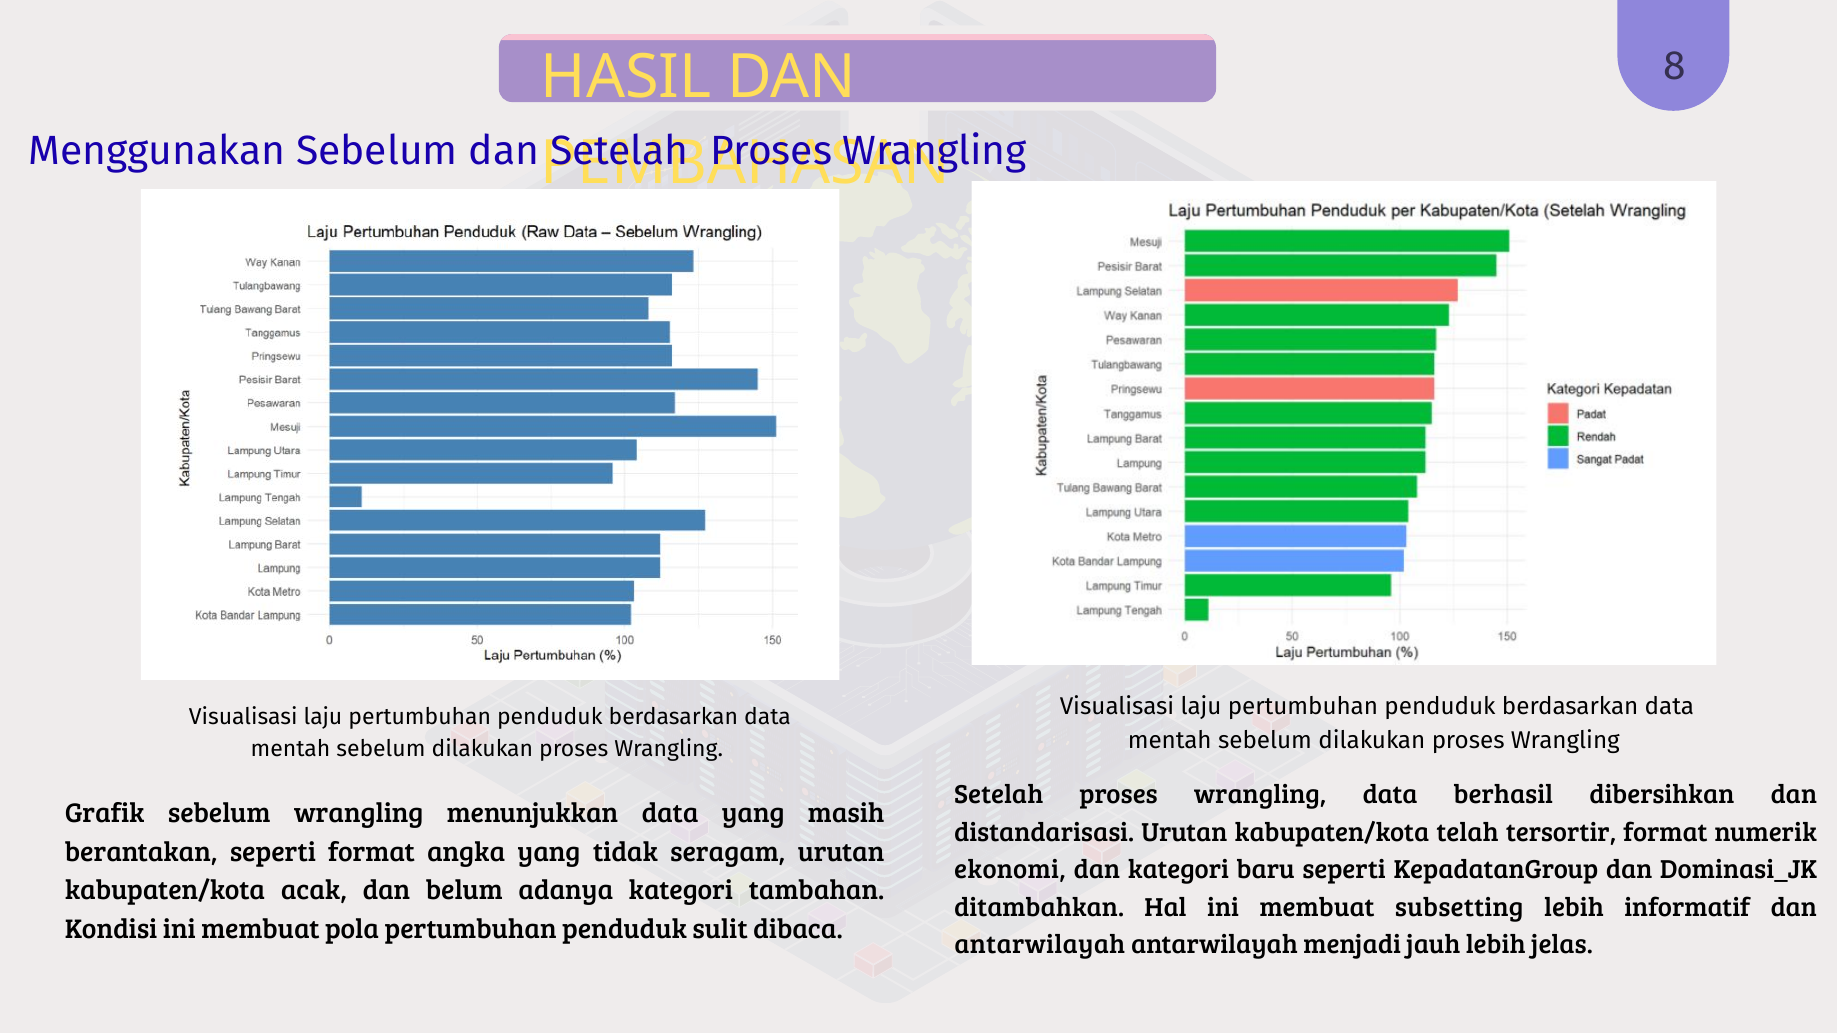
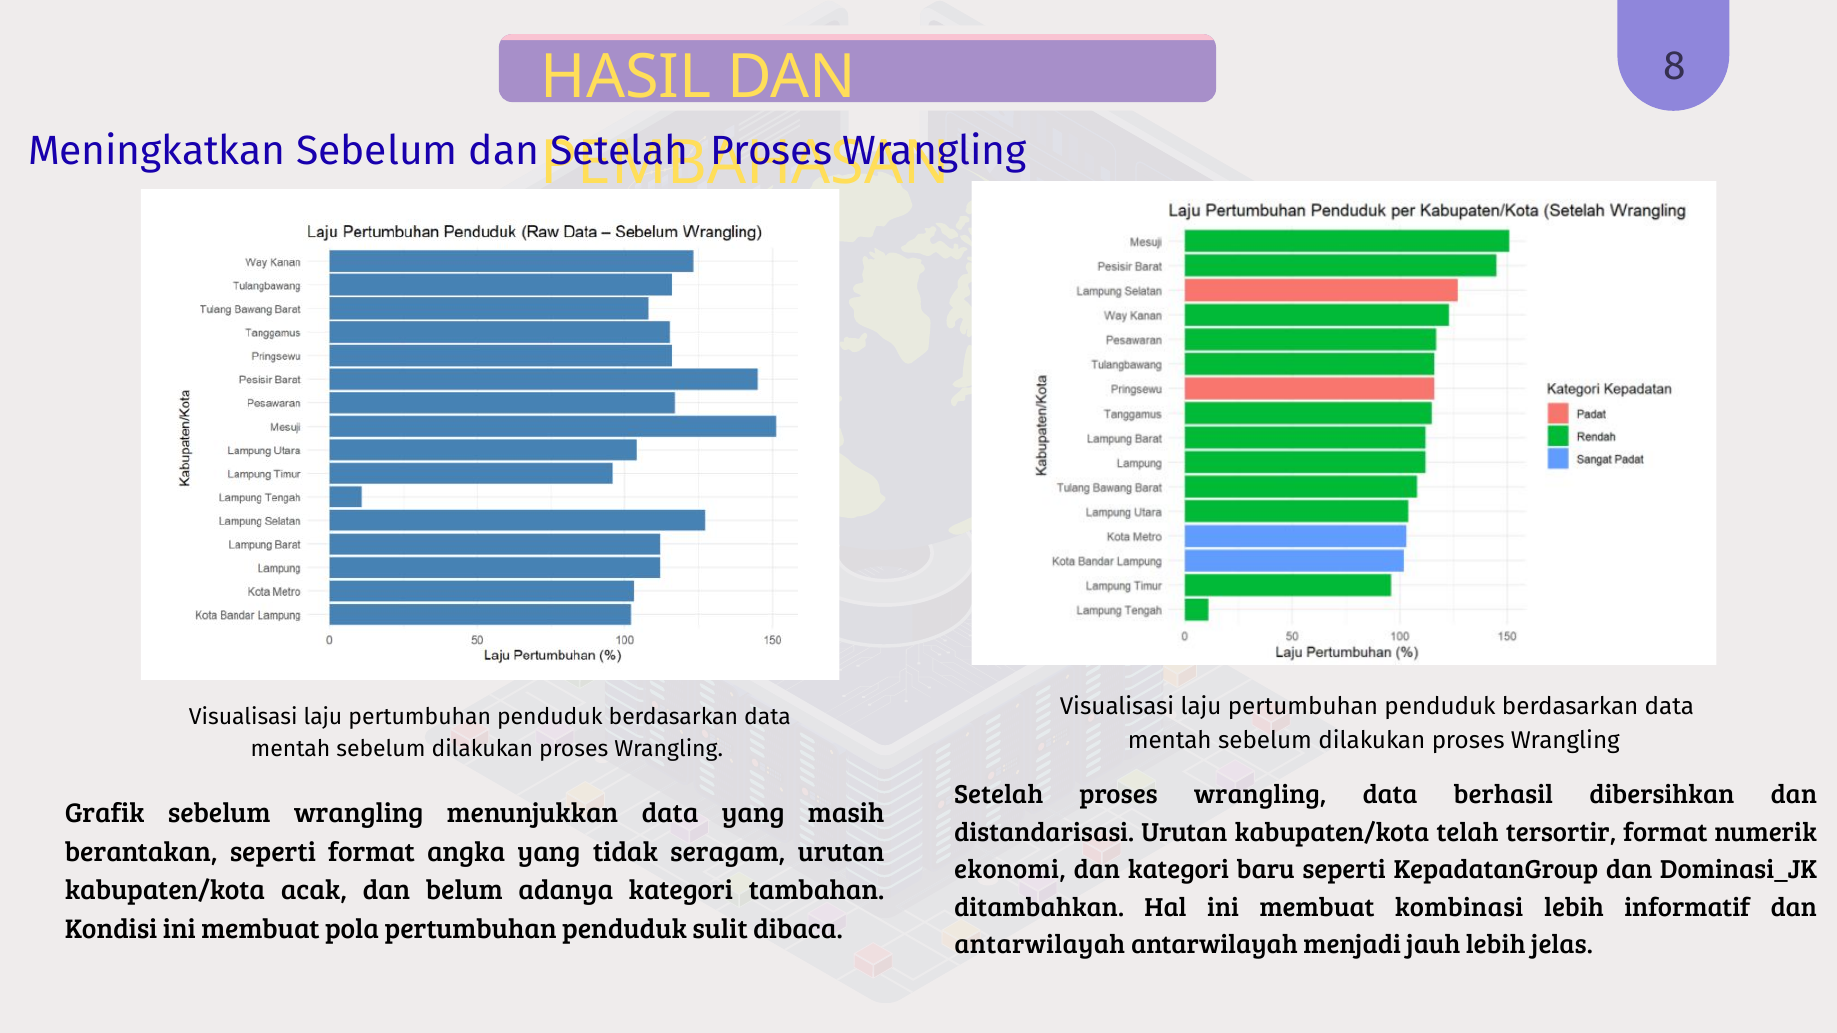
Menggunakan: Menggunakan -> Meningkatkan
subsetting: subsetting -> kombinasi
